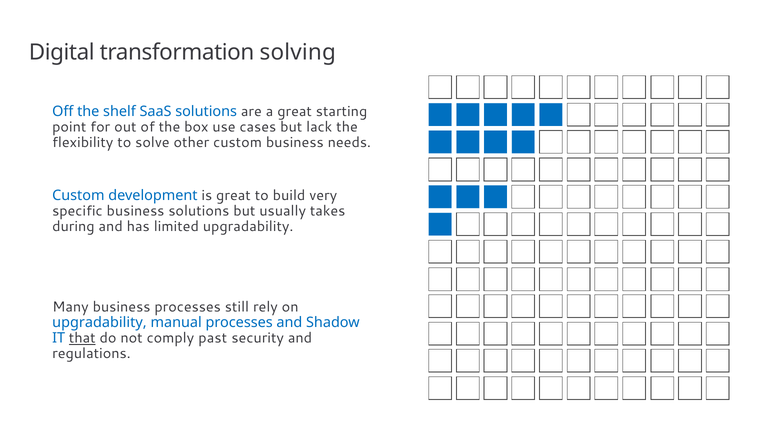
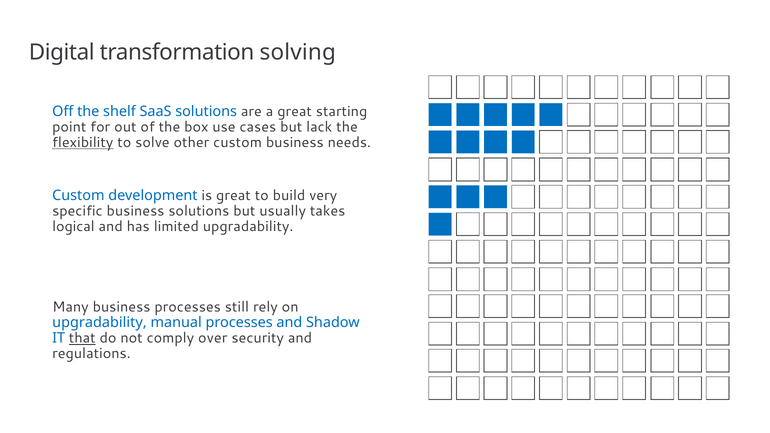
flexibility underline: none -> present
during: during -> logical
past: past -> over
